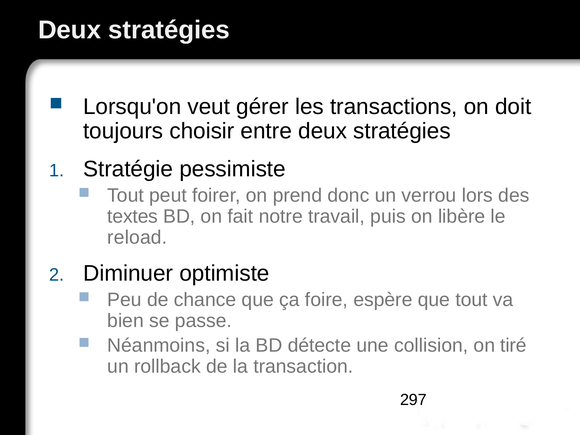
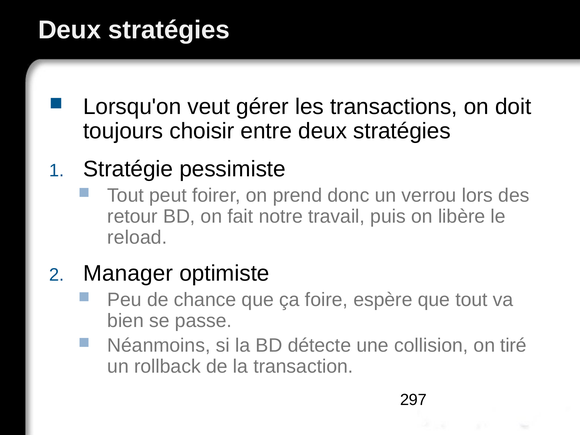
textes: textes -> retour
Diminuer: Diminuer -> Manager
